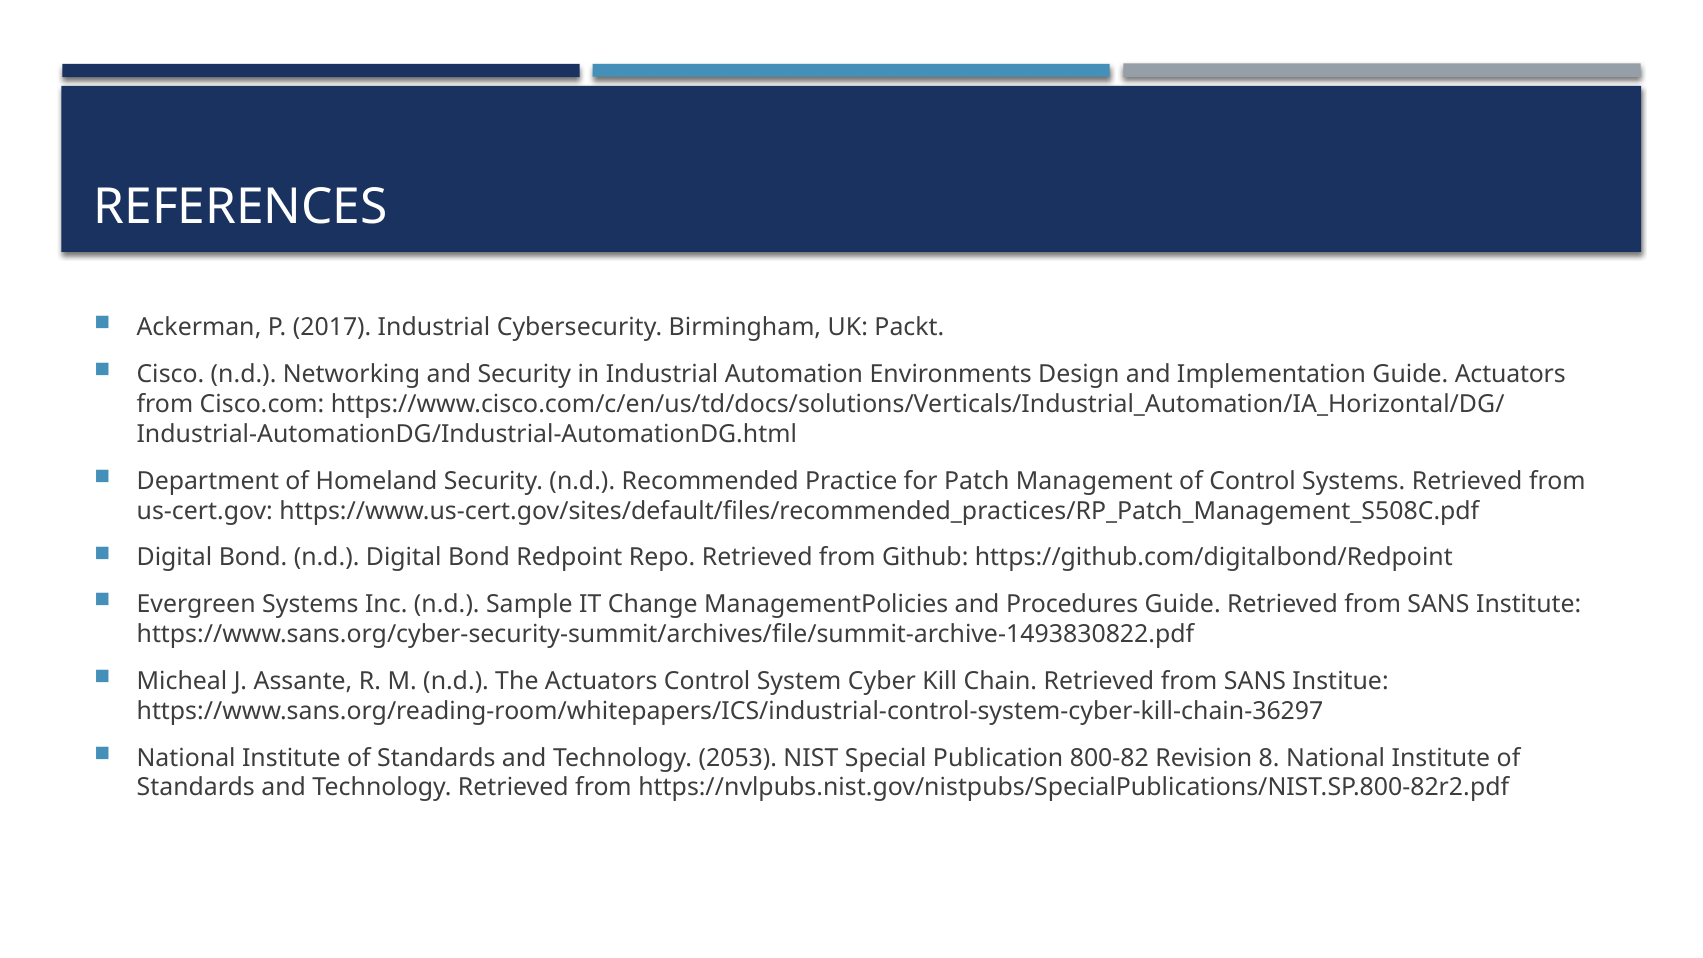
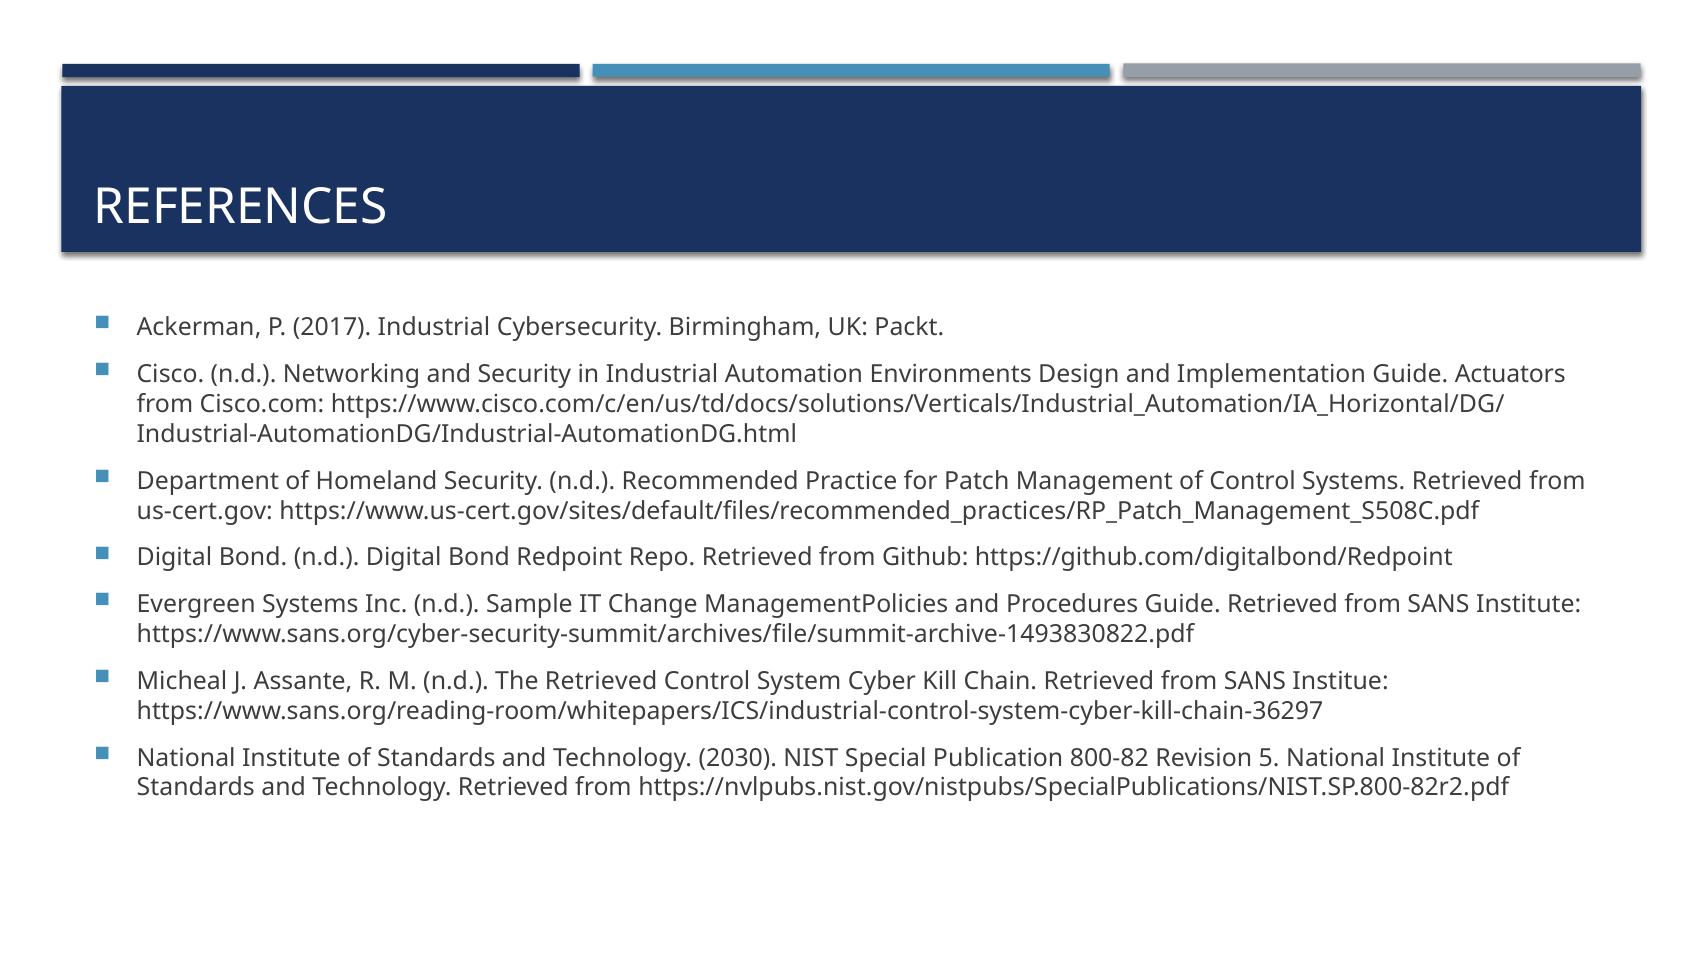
The Actuators: Actuators -> Retrieved
2053: 2053 -> 2030
8: 8 -> 5
